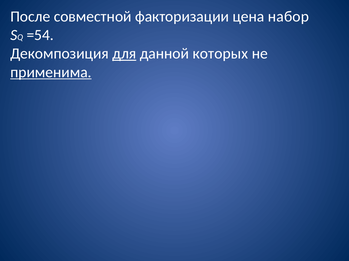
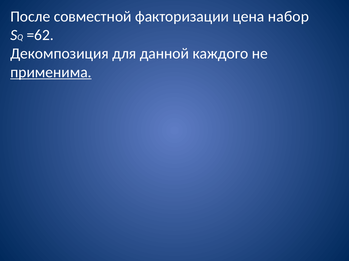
=54: =54 -> =62
для underline: present -> none
которых: которых -> каждого
